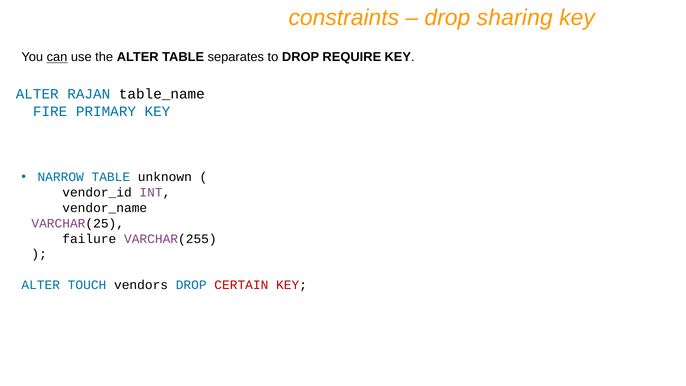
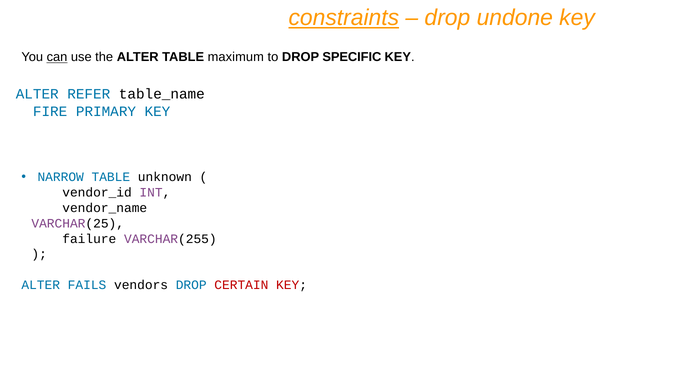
constraints underline: none -> present
sharing: sharing -> undone
separates: separates -> maximum
REQUIRE: REQUIRE -> SPECIFIC
RAJAN: RAJAN -> REFER
TOUCH: TOUCH -> FAILS
